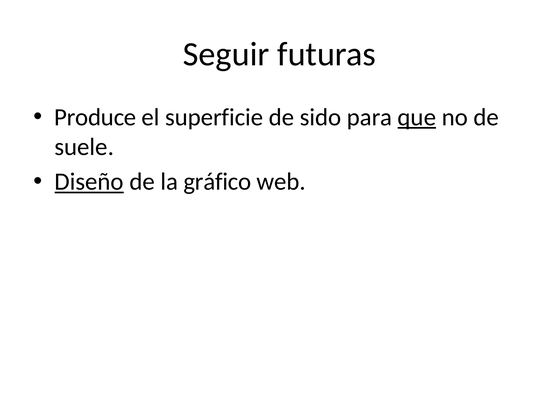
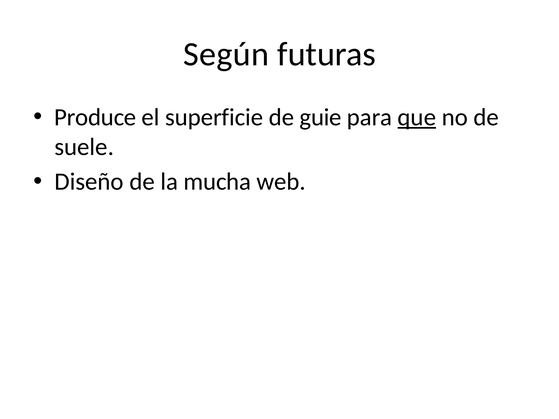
Seguir: Seguir -> Según
sido: sido -> guie
Diseño underline: present -> none
gráfico: gráfico -> mucha
